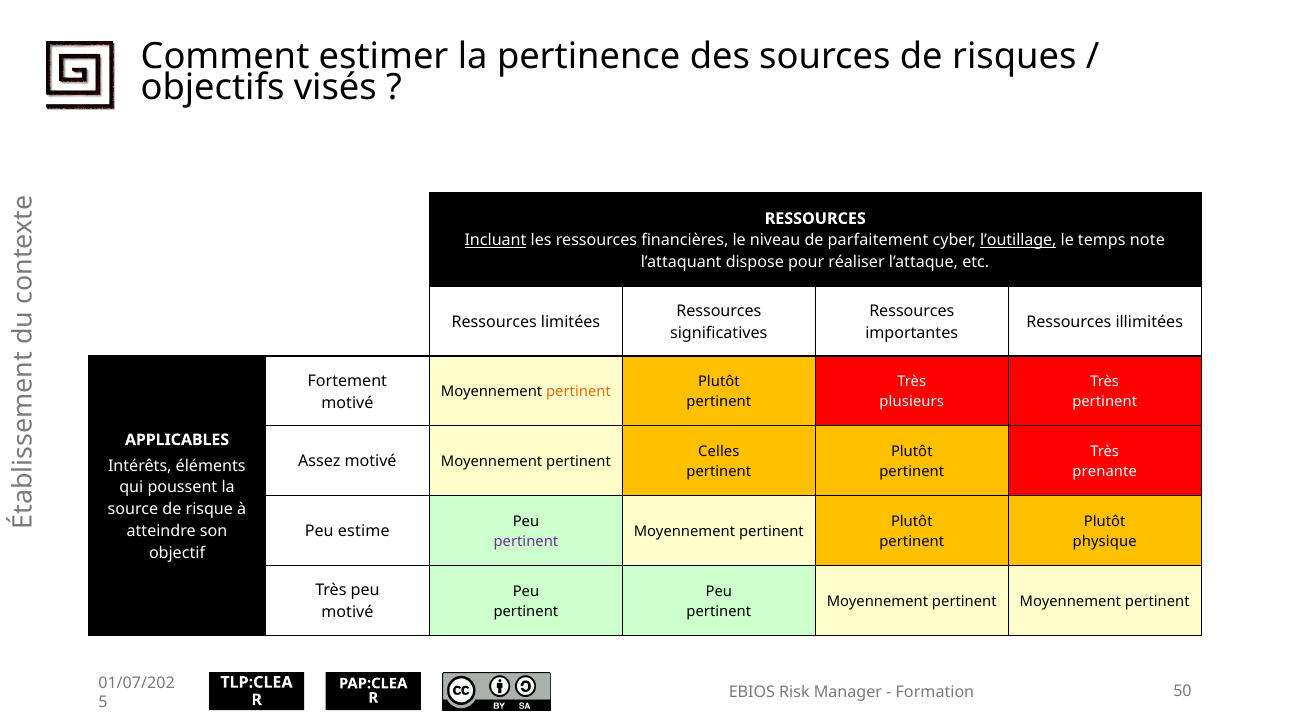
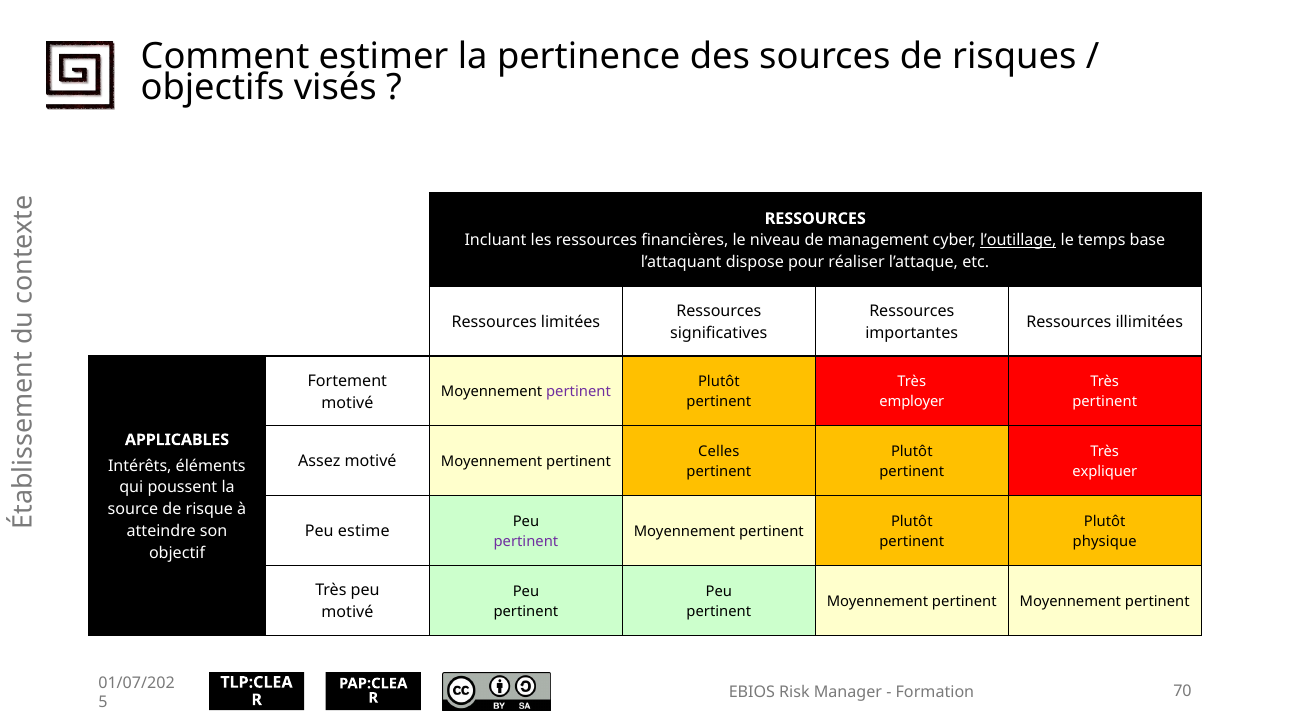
Incluant underline: present -> none
parfaitement: parfaitement -> management
note: note -> base
pertinent at (578, 392) colour: orange -> purple
plusieurs: plusieurs -> employer
prenante: prenante -> expliquer
50: 50 -> 70
